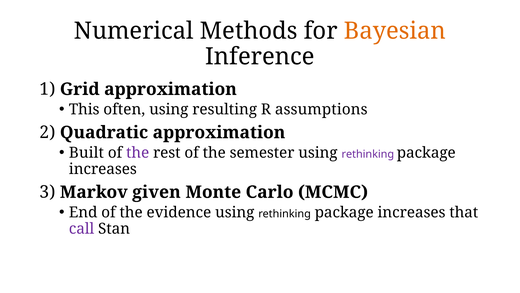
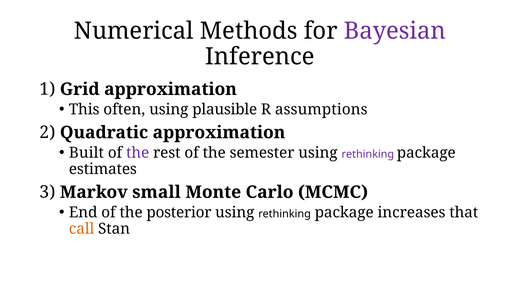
Bayesian colour: orange -> purple
resulting: resulting -> plausible
increases at (103, 169): increases -> estimates
given: given -> small
evidence: evidence -> posterior
call colour: purple -> orange
